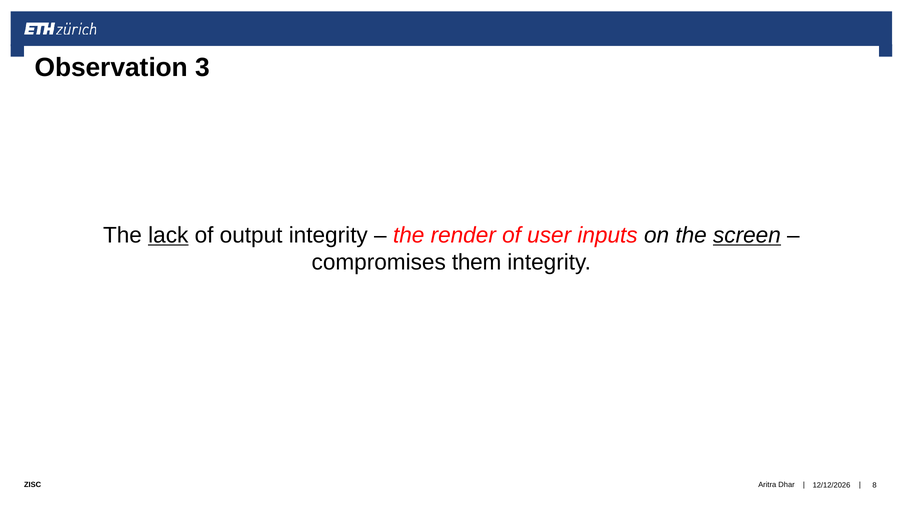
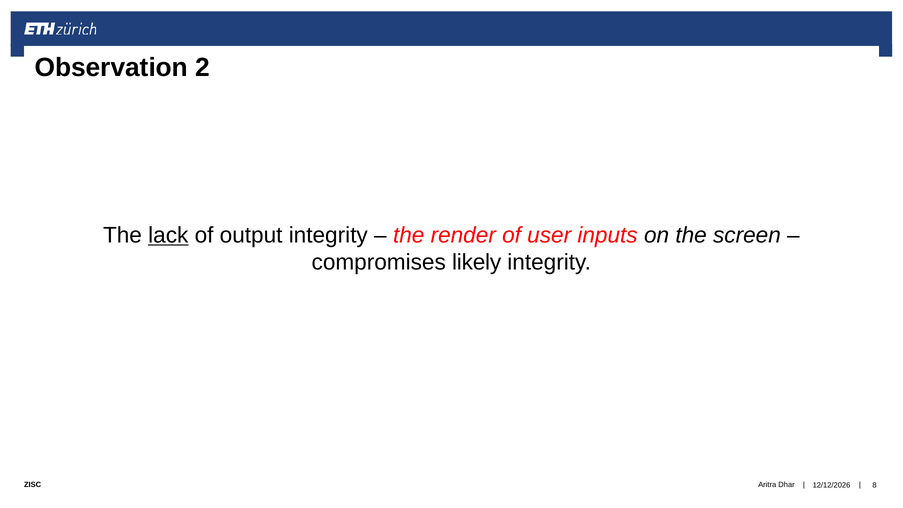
3: 3 -> 2
screen underline: present -> none
them: them -> likely
